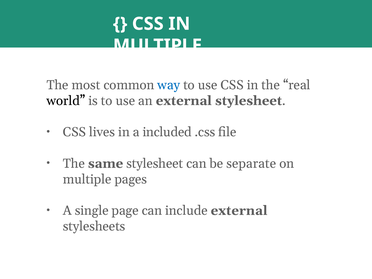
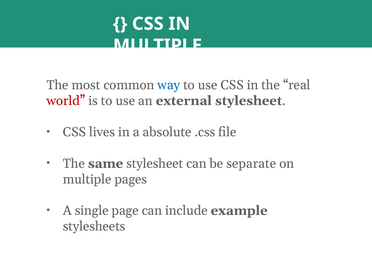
world colour: black -> red
included: included -> absolute
include external: external -> example
